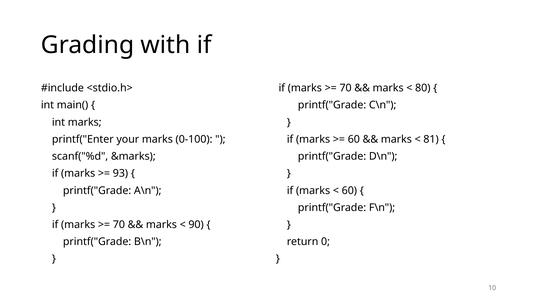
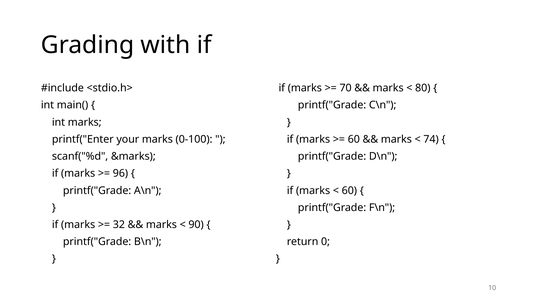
81: 81 -> 74
93: 93 -> 96
70 at (119, 225): 70 -> 32
